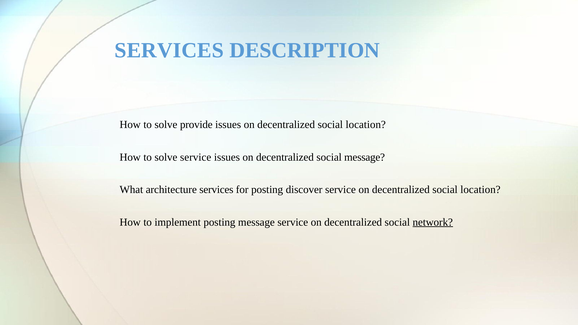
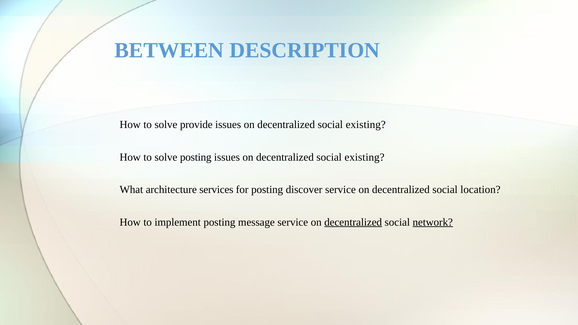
SERVICES at (169, 50): SERVICES -> BETWEEN
location at (366, 125): location -> existing
solve service: service -> posting
message at (365, 157): message -> existing
decentralized at (353, 222) underline: none -> present
